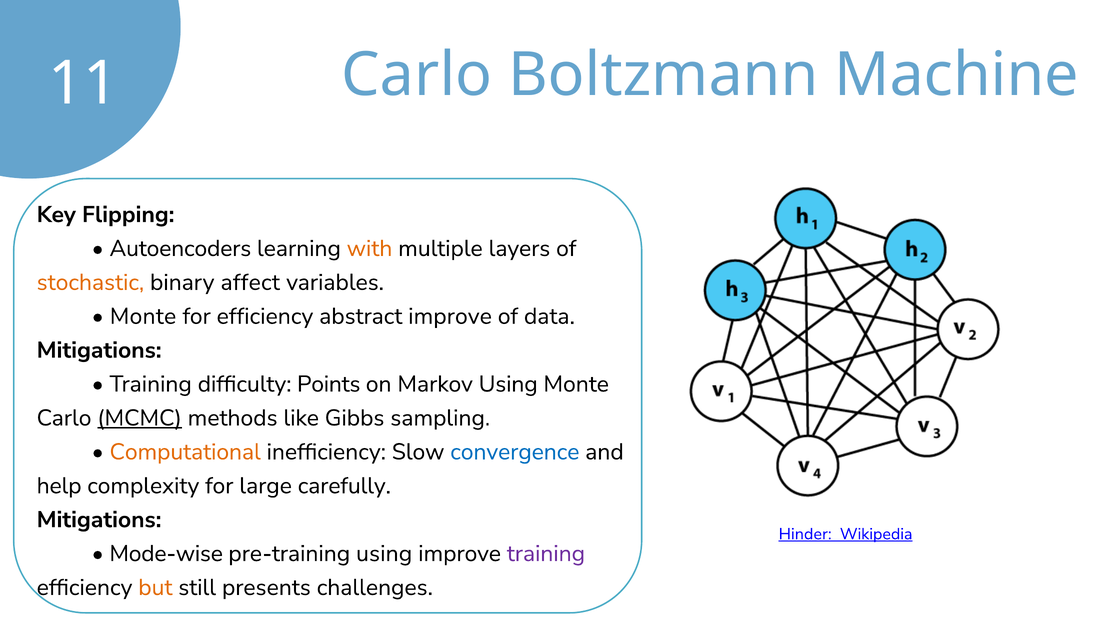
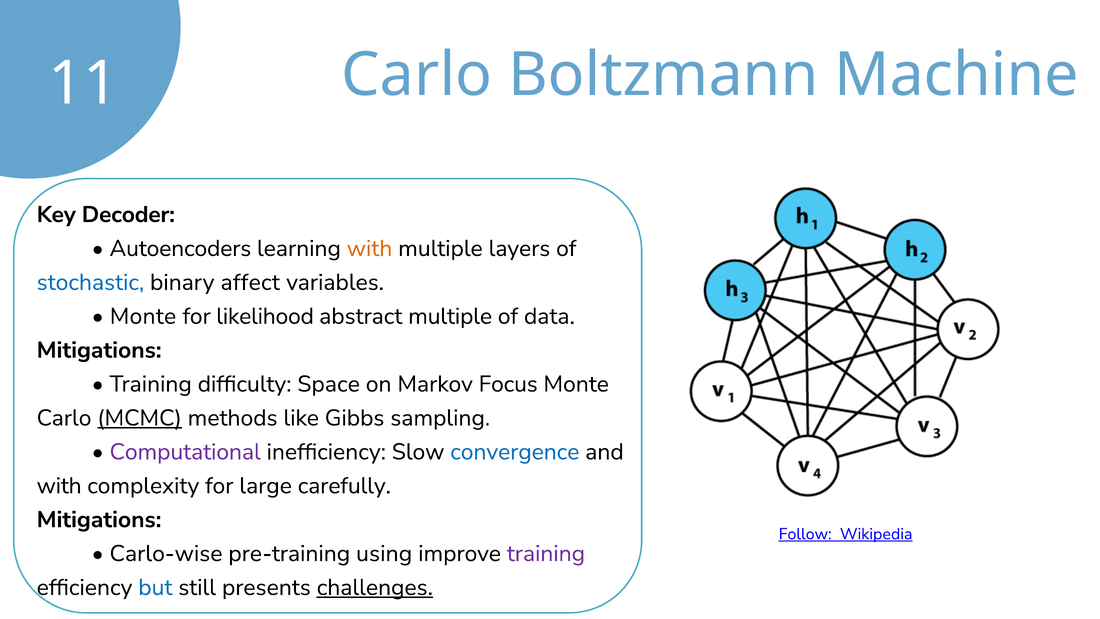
Flipping: Flipping -> Decoder
stochastic colour: orange -> blue
for efficiency: efficiency -> likelihood
abstract improve: improve -> multiple
Points: Points -> Space
Markov Using: Using -> Focus
Computational colour: orange -> purple
help at (59, 486): help -> with
Hinder: Hinder -> Follow
Mode-wise: Mode-wise -> Carlo-wise
but colour: orange -> blue
challenges underline: none -> present
